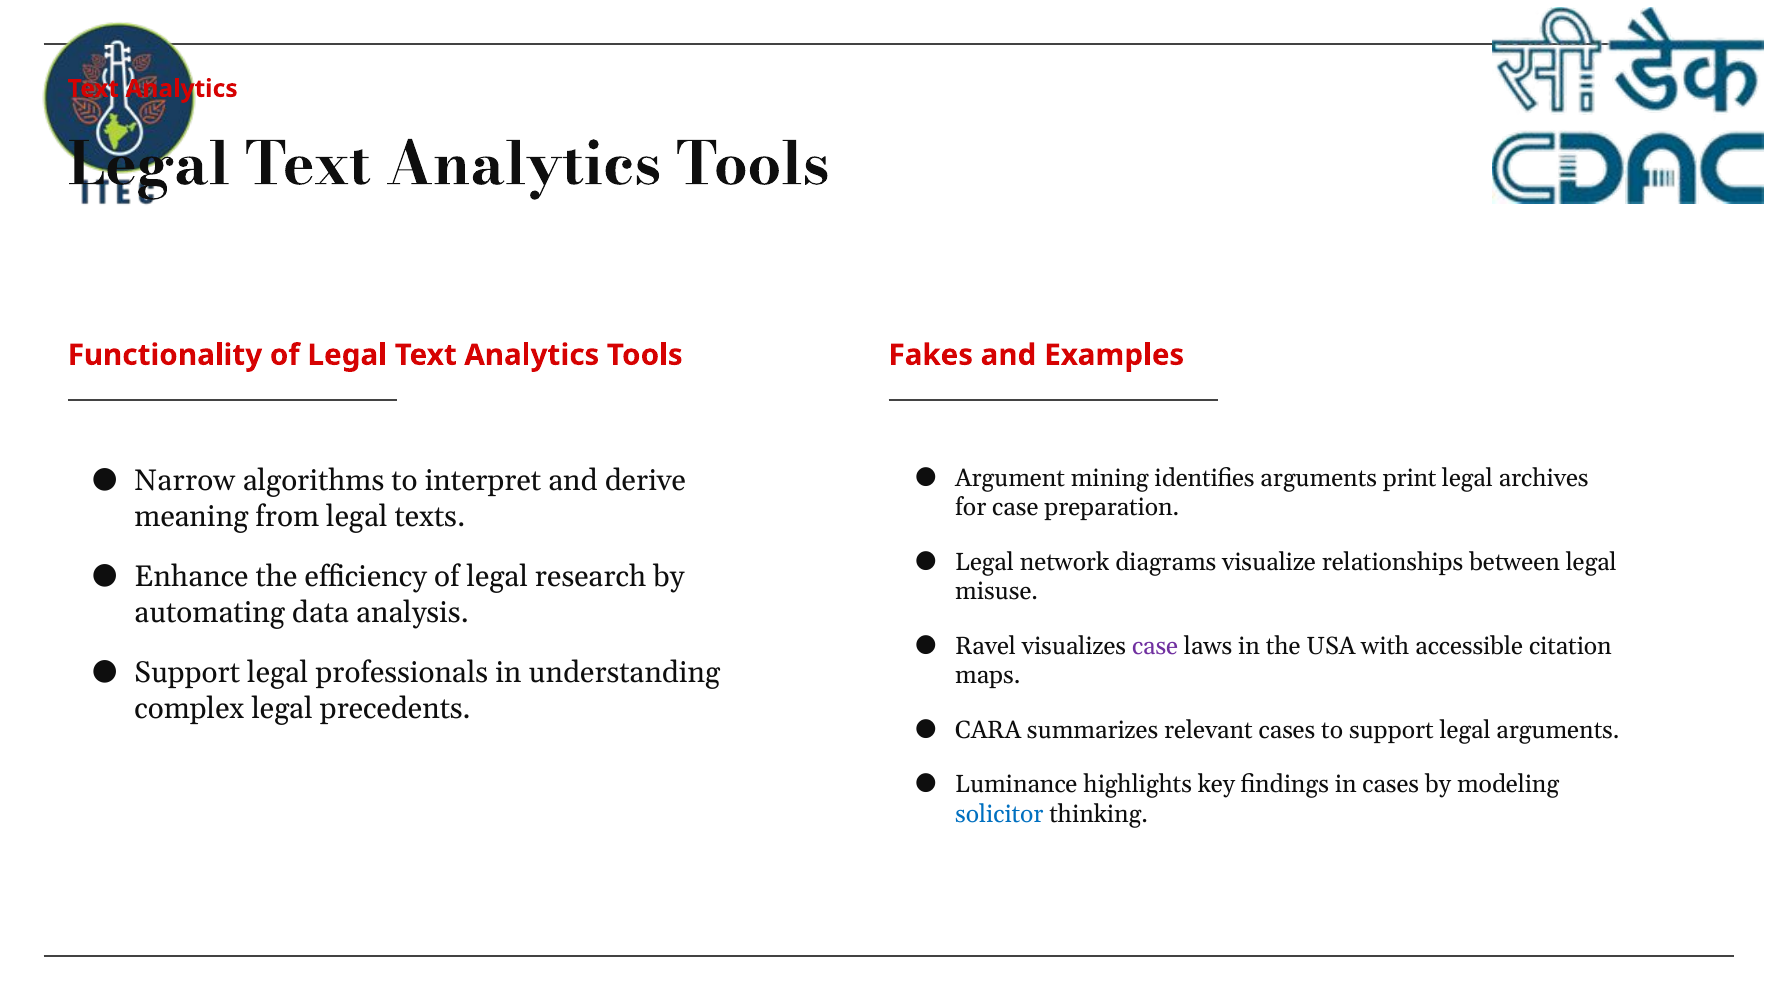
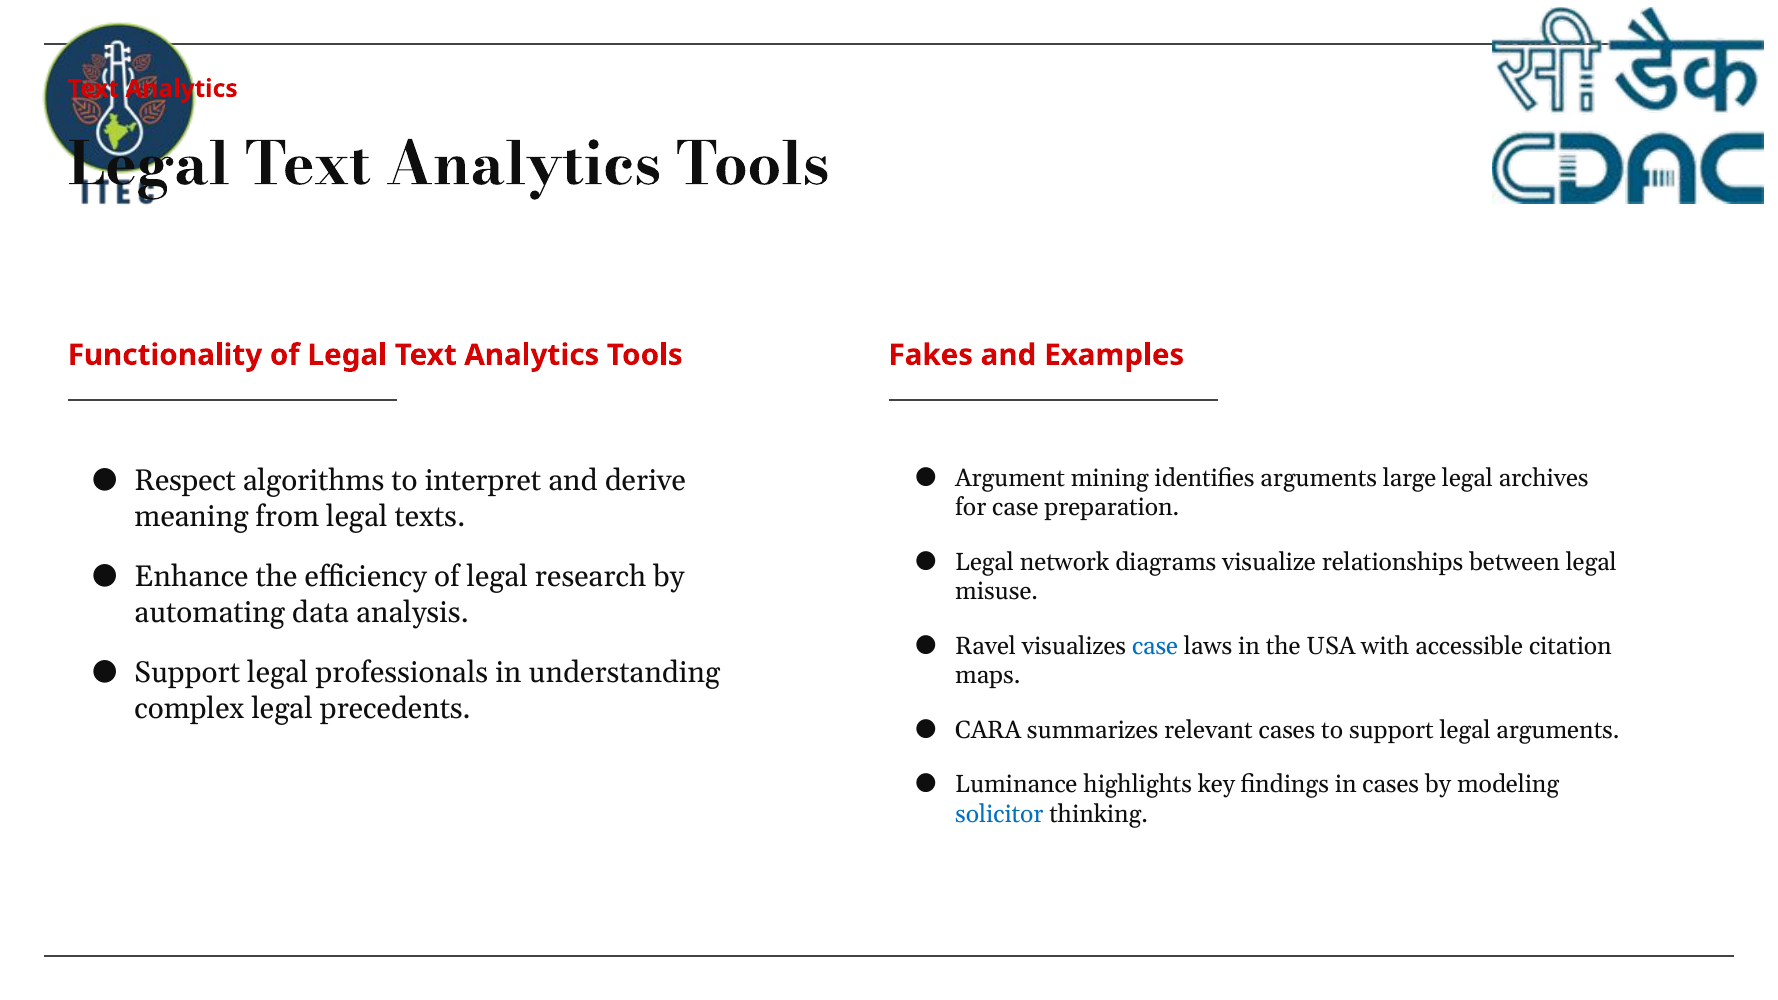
print: print -> large
Narrow: Narrow -> Respect
case at (1155, 646) colour: purple -> blue
